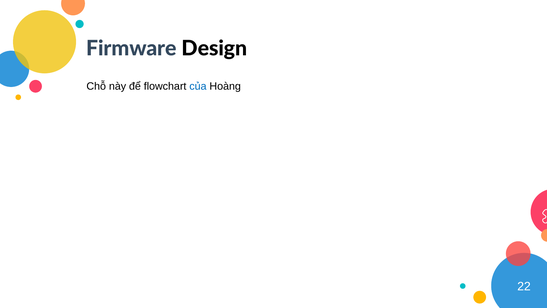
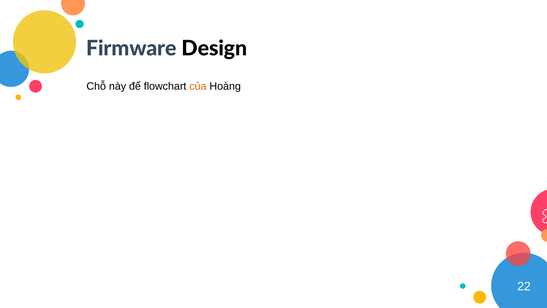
của colour: blue -> orange
